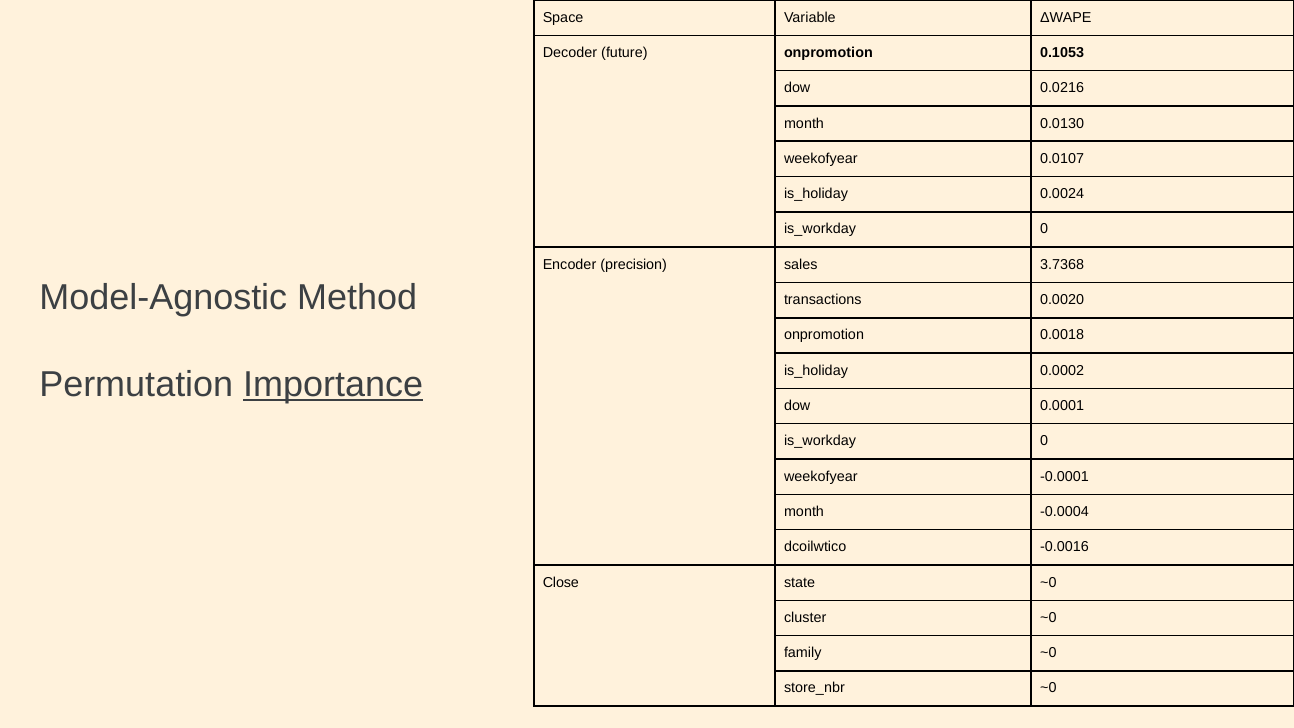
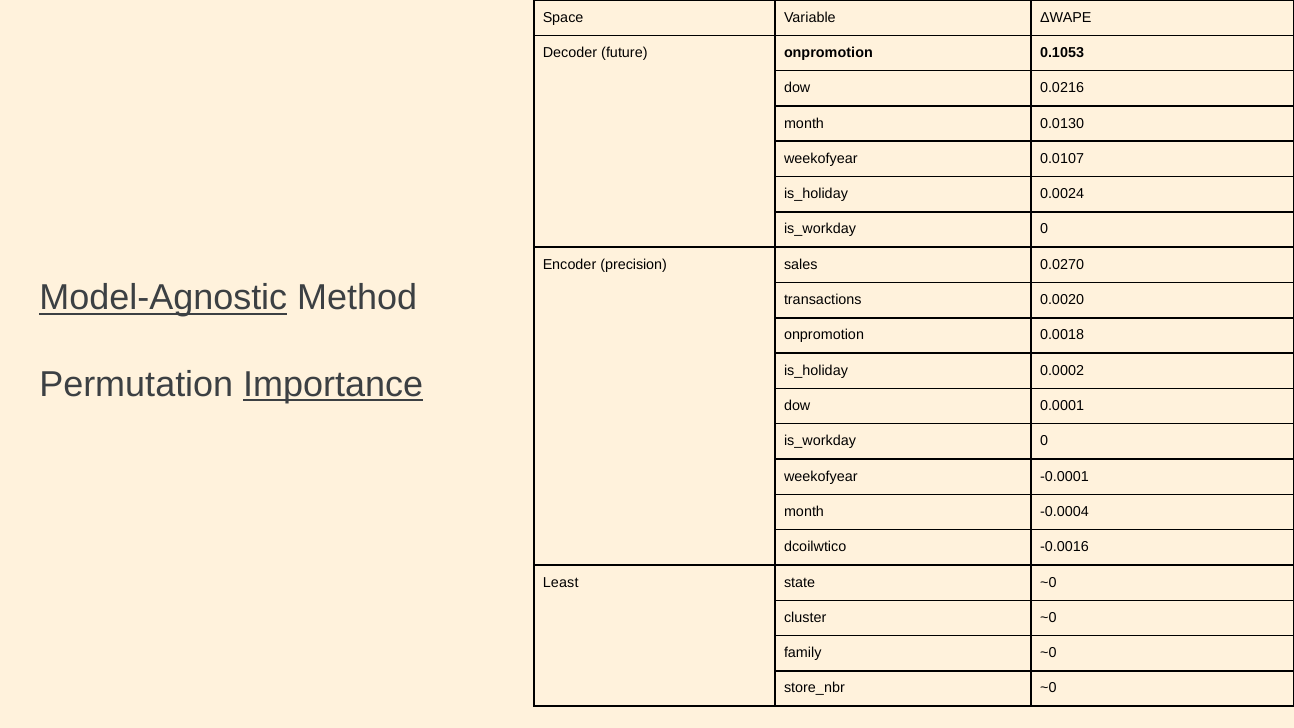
3.7368: 3.7368 -> 0.0270
Model-Agnostic underline: none -> present
Close: Close -> Least
